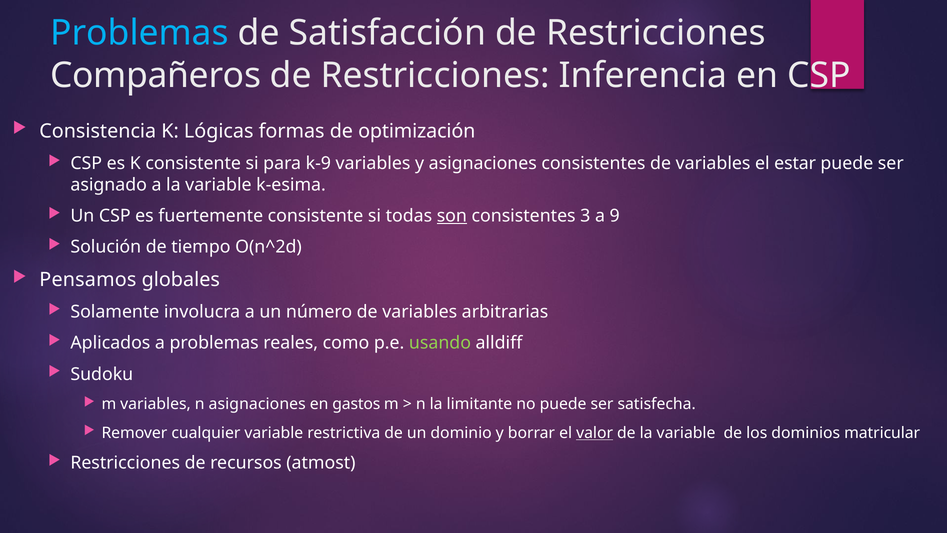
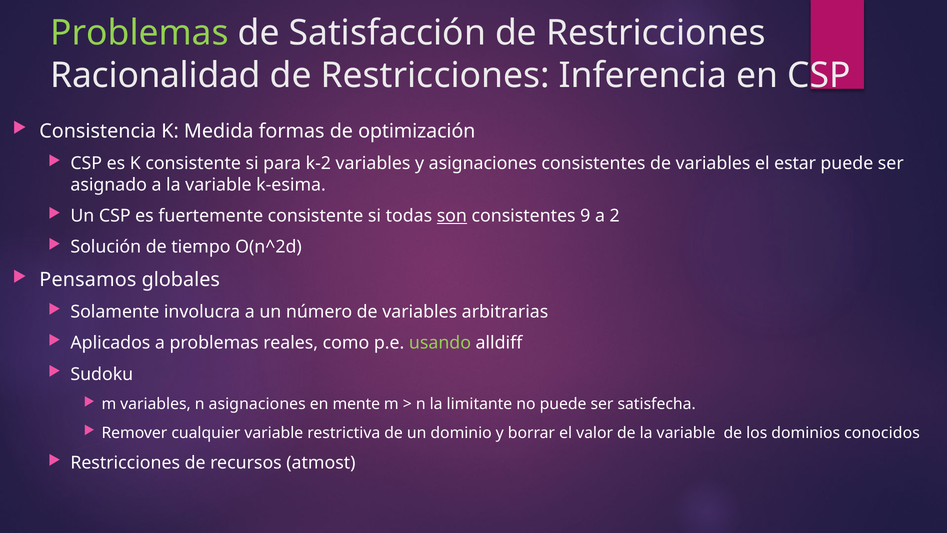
Problemas at (139, 33) colour: light blue -> light green
Compañeros: Compañeros -> Racionalidad
Lógicas: Lógicas -> Medida
k-9: k-9 -> k-2
3: 3 -> 9
9: 9 -> 2
gastos: gastos -> mente
valor underline: present -> none
matricular: matricular -> conocidos
